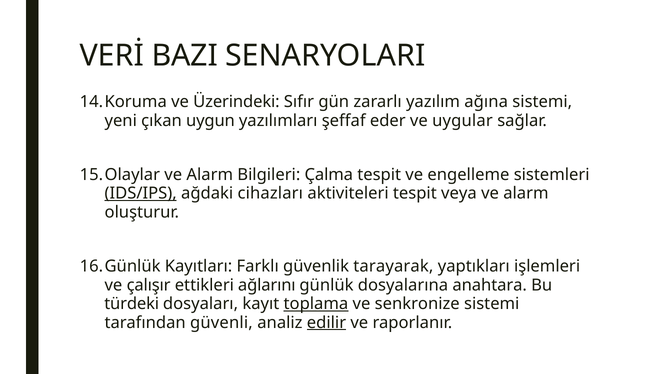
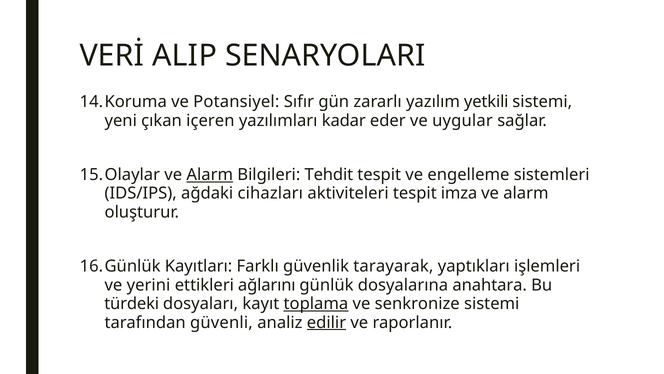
BAZI: BAZI -> ALIP
Üzerindeki: Üzerindeki -> Potansiyel
ağına: ağına -> yetkili
uygun: uygun -> içeren
şeffaf: şeffaf -> kadar
Alarm at (210, 174) underline: none -> present
Çalma: Çalma -> Tehdit
IDS/IPS underline: present -> none
veya: veya -> imza
çalışır: çalışır -> yerini
